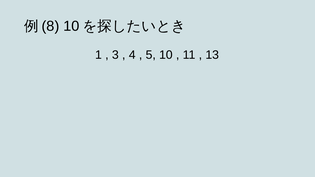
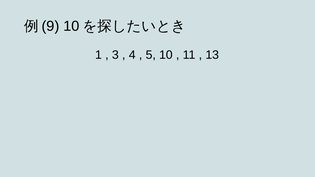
8: 8 -> 9
